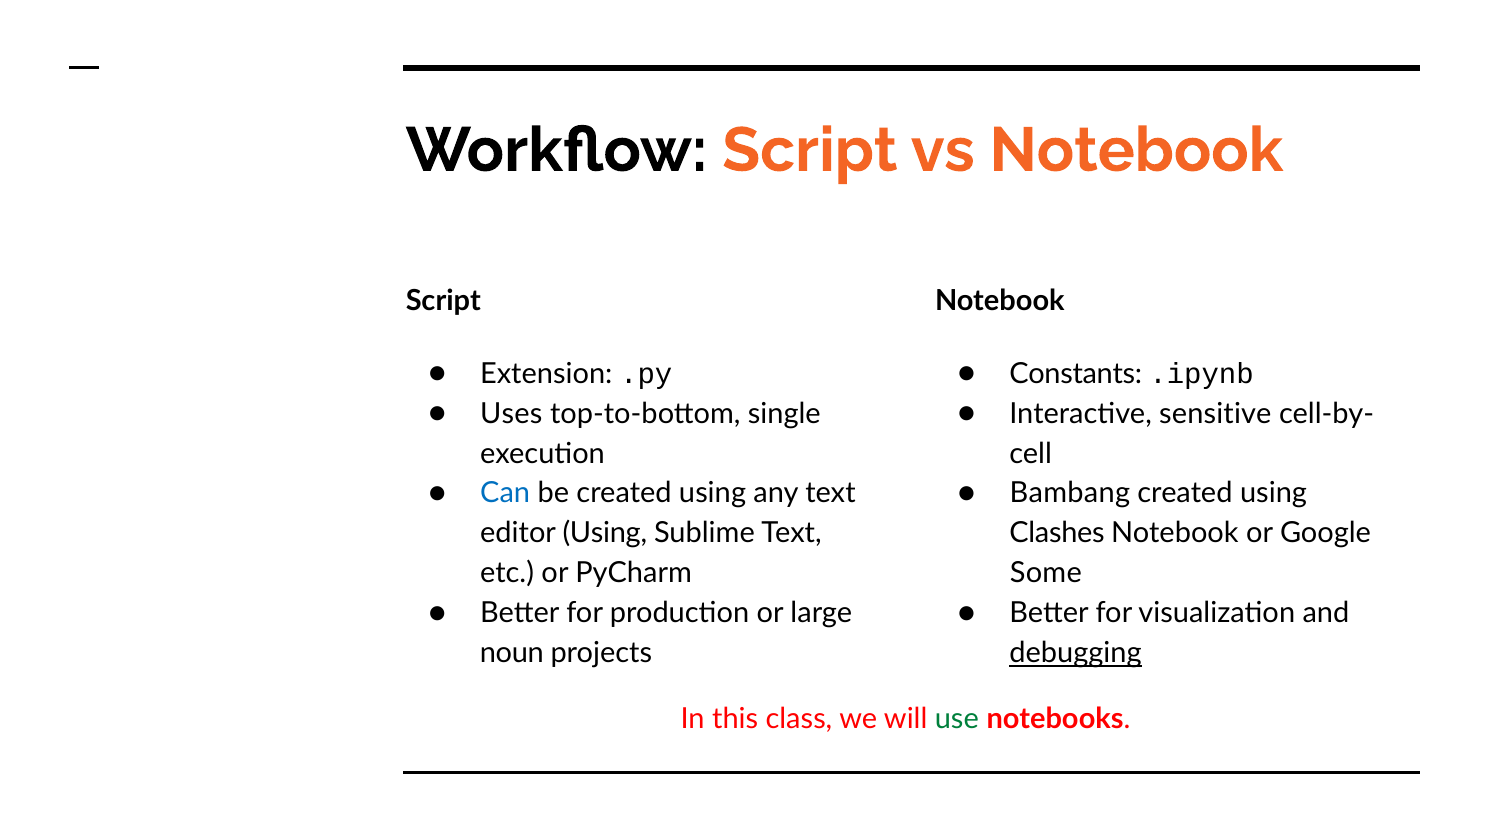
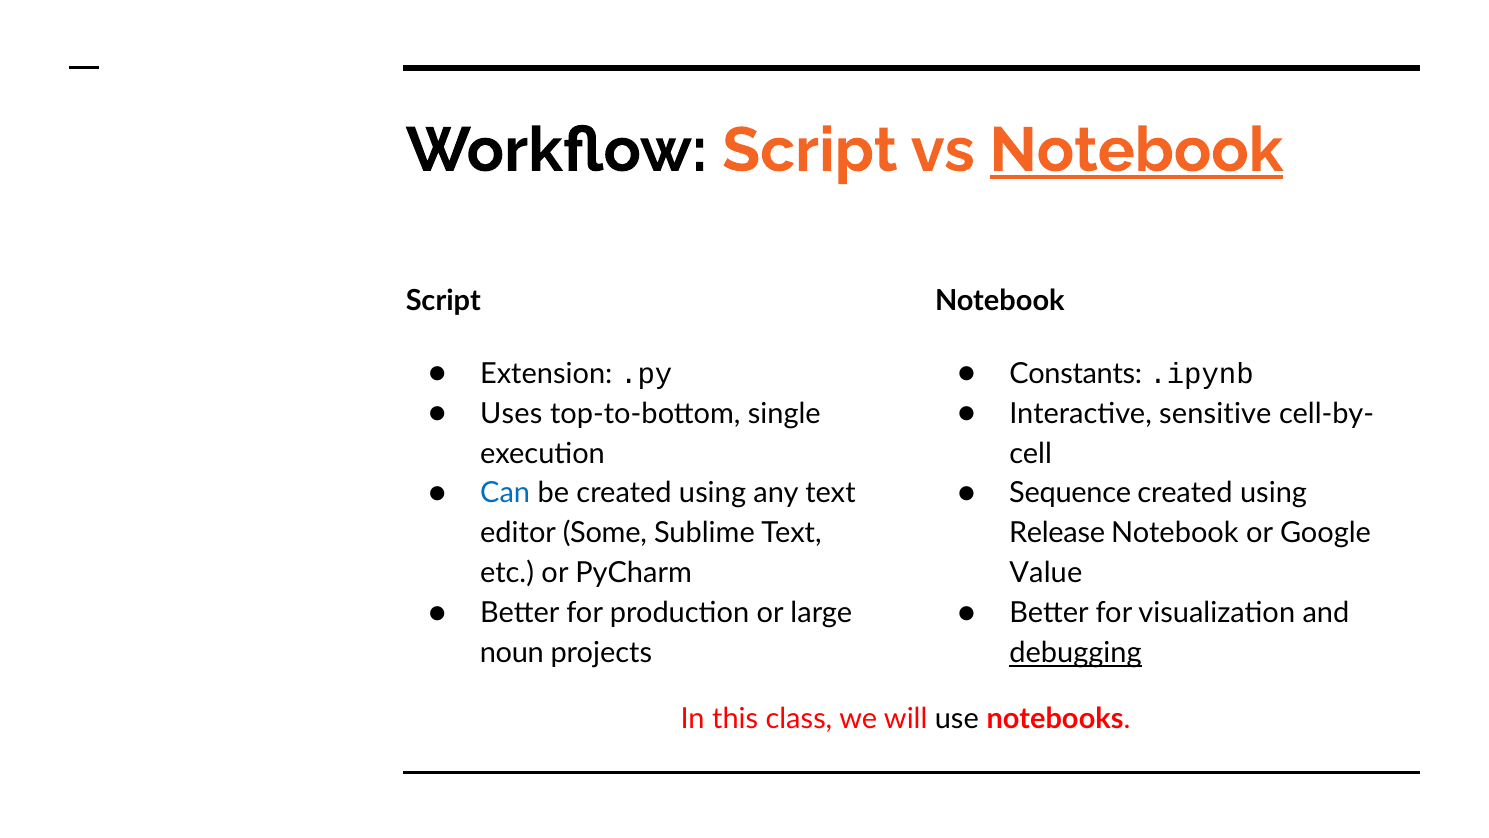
Notebook at (1136, 150) underline: none -> present
Bambang: Bambang -> Sequence
editor Using: Using -> Some
Clashes: Clashes -> Release
Some: Some -> Value
use colour: green -> black
